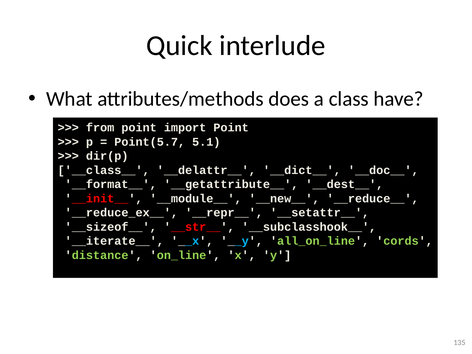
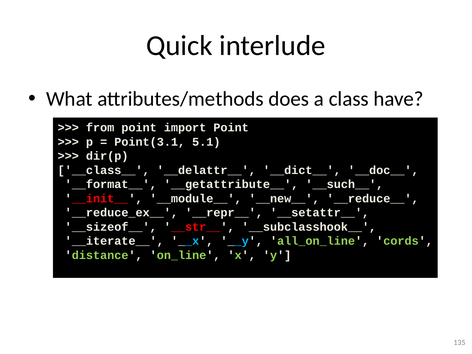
Point(5.7: Point(5.7 -> Point(3.1
__dest__: __dest__ -> __such__
